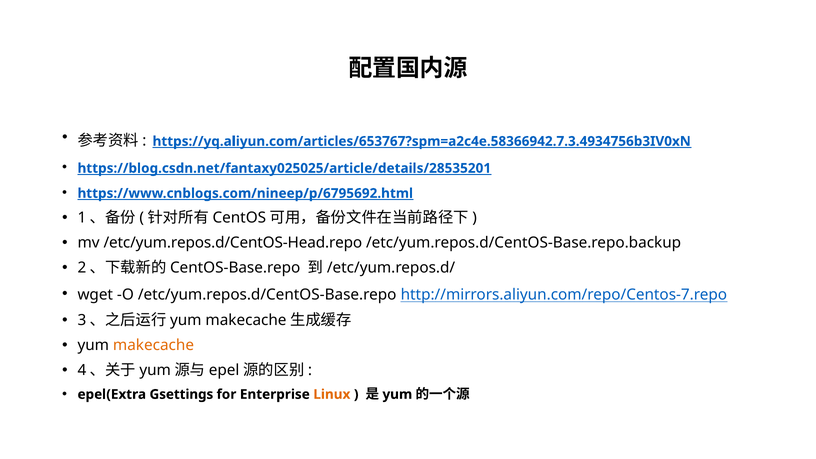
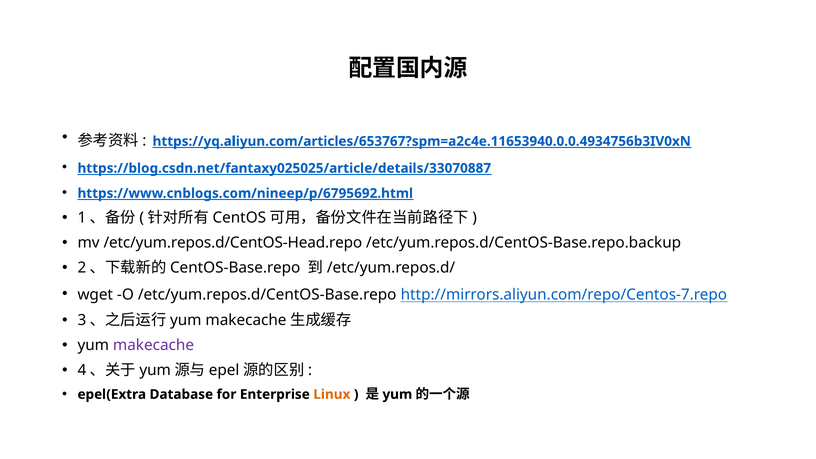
https://yq.aliyun.com/articles/653767?spm=a2c4e.58366942.7.3.4934756b3IV0xN: https://yq.aliyun.com/articles/653767?spm=a2c4e.58366942.7.3.4934756b3IV0xN -> https://yq.aliyun.com/articles/653767?spm=a2c4e.11653940.0.0.4934756b3IV0xN
https://blog.csdn.net/fantaxy025025/article/details/28535201: https://blog.csdn.net/fantaxy025025/article/details/28535201 -> https://blog.csdn.net/fantaxy025025/article/details/33070887
makecache colour: orange -> purple
Gsettings: Gsettings -> Database
